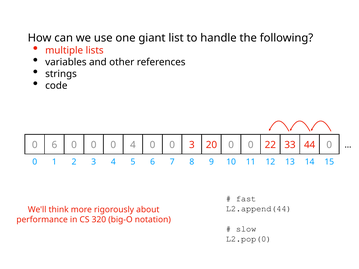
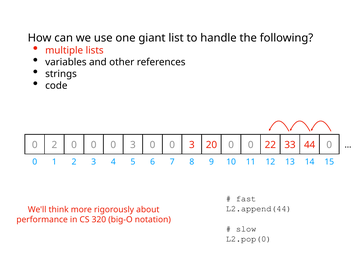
0 6: 6 -> 2
0 0 0 4: 4 -> 3
